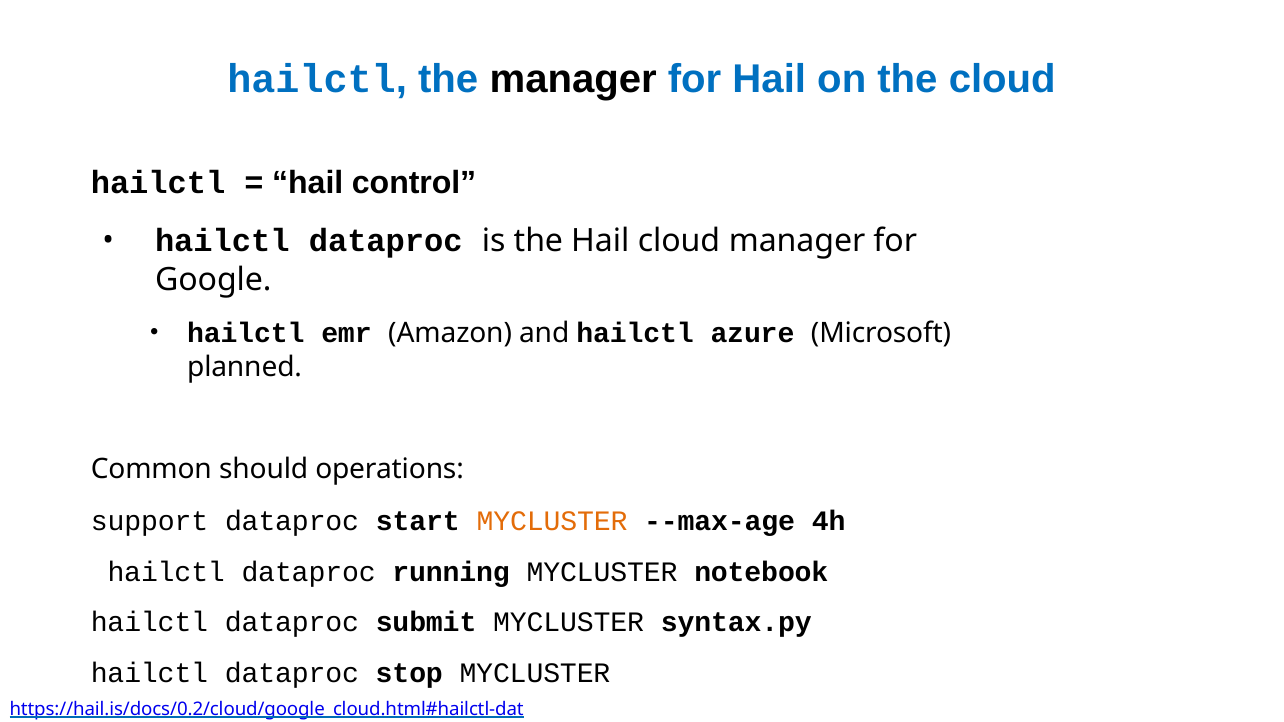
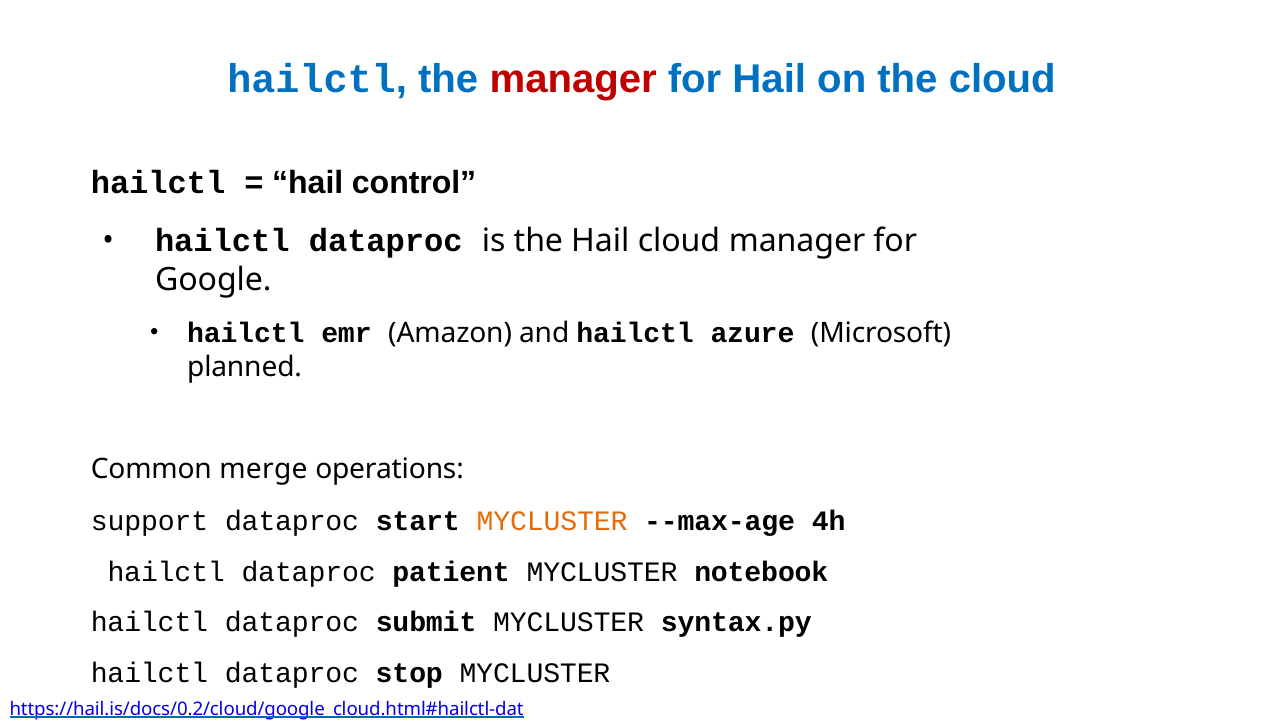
manager at (573, 79) colour: black -> red
should: should -> merge
running: running -> patient
